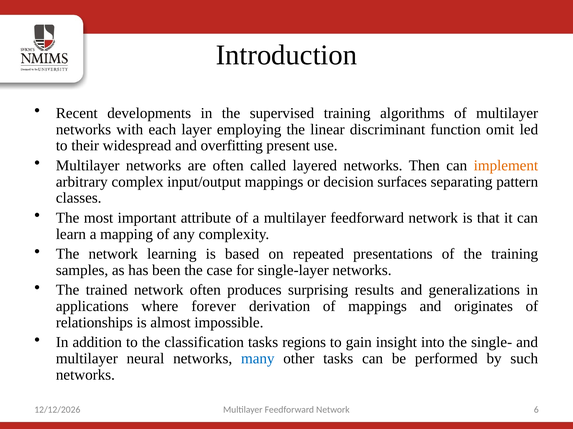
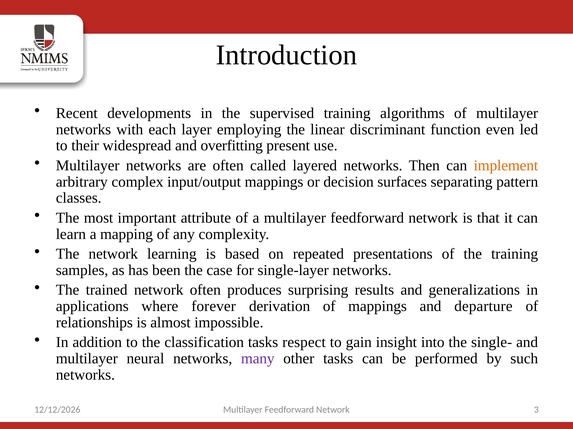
omit: omit -> even
originates: originates -> departure
regions: regions -> respect
many colour: blue -> purple
6: 6 -> 3
